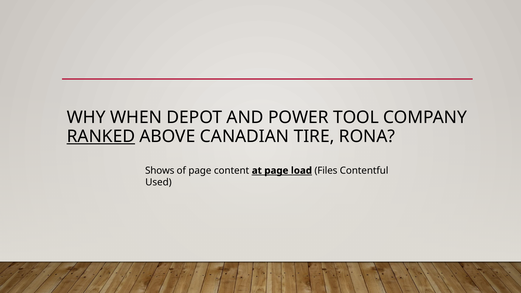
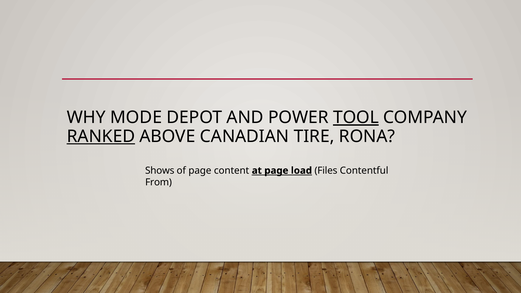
WHEN: WHEN -> MODE
TOOL underline: none -> present
Used: Used -> From
